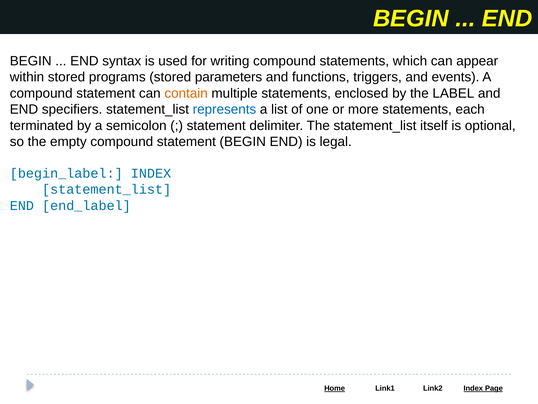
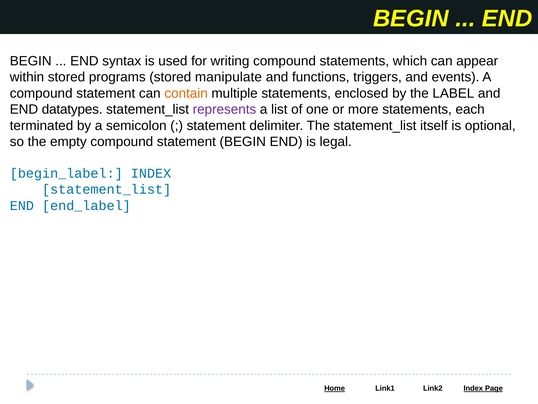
parameters: parameters -> manipulate
specifiers: specifiers -> datatypes
represents colour: blue -> purple
